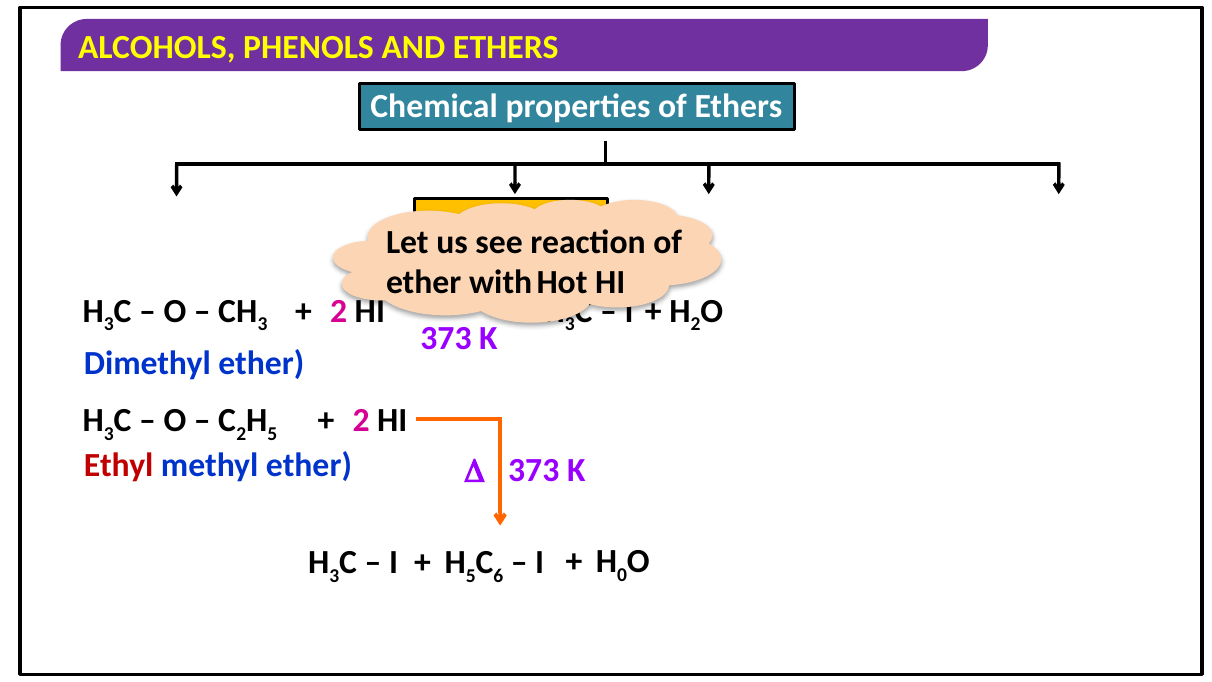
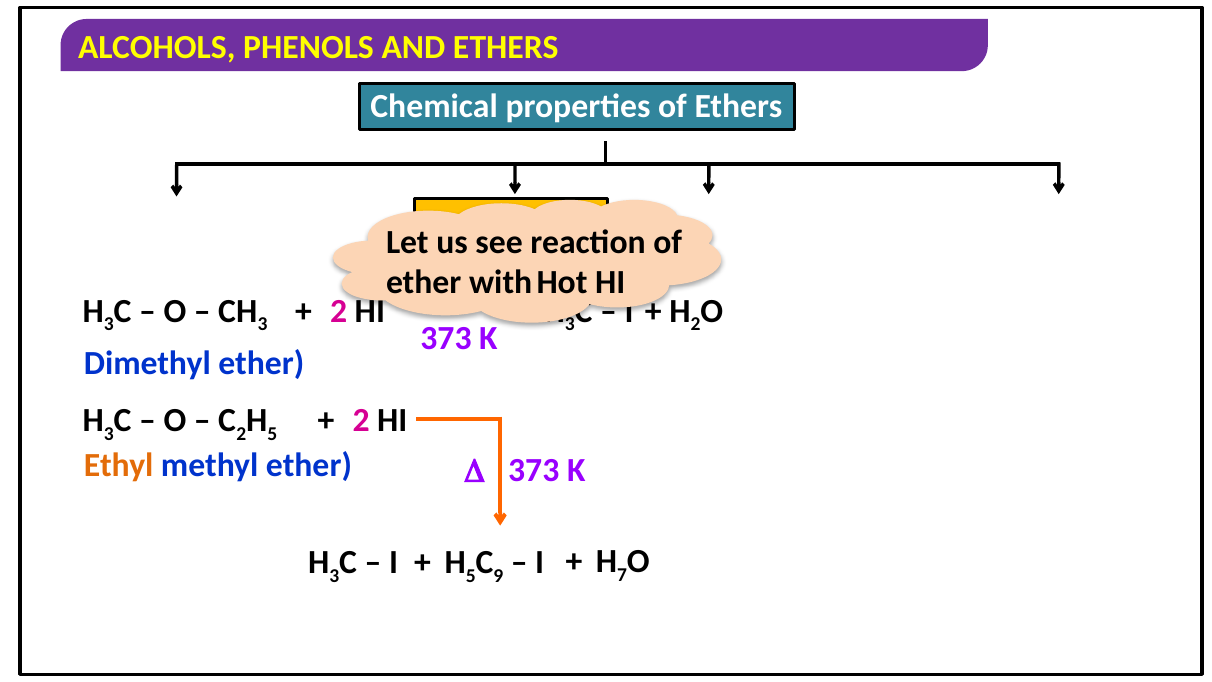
Ethyl colour: red -> orange
0: 0 -> 7
6: 6 -> 9
